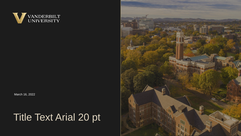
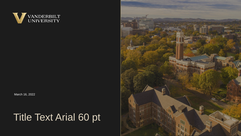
20: 20 -> 60
